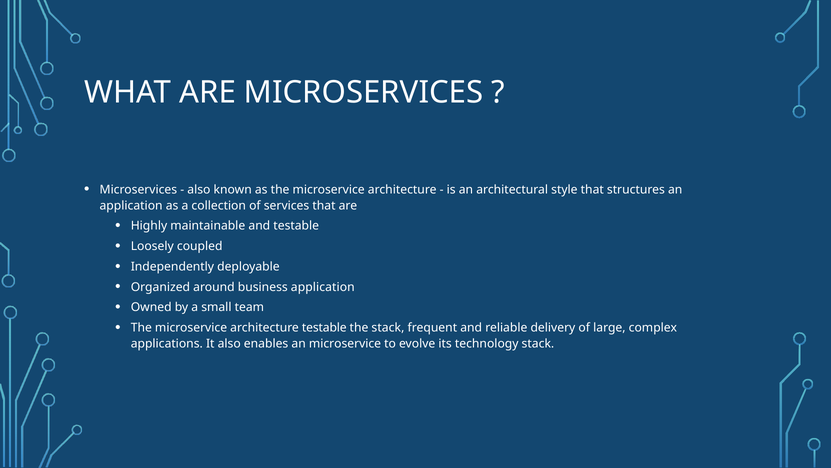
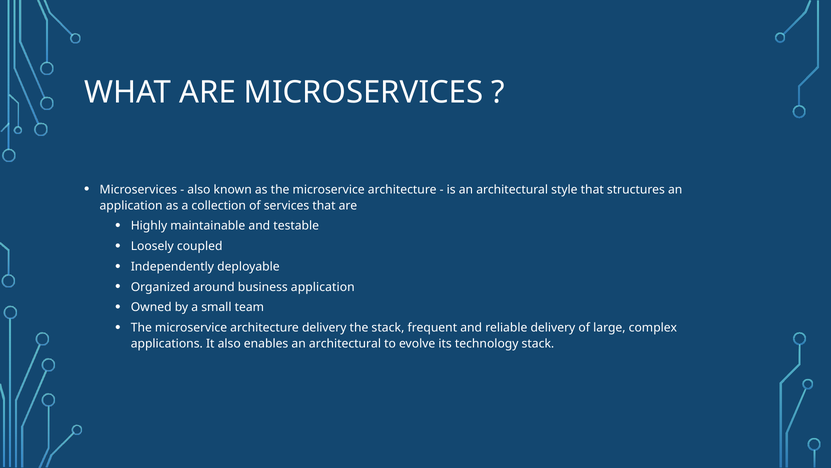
architecture testable: testable -> delivery
enables an microservice: microservice -> architectural
